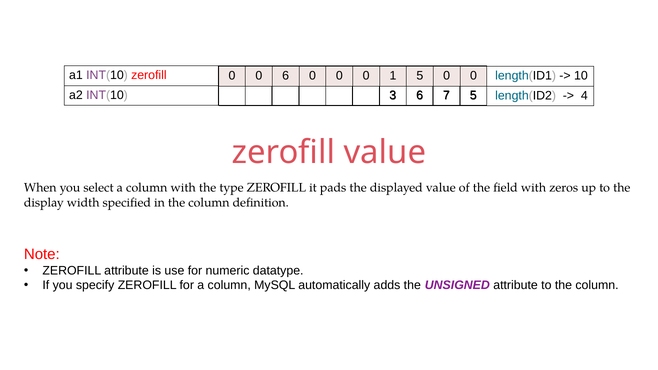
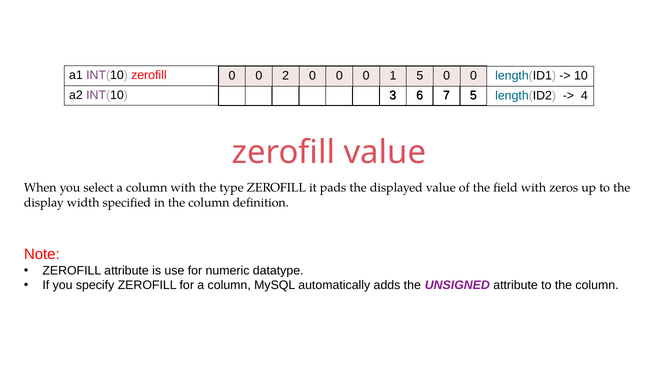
0 6: 6 -> 2
